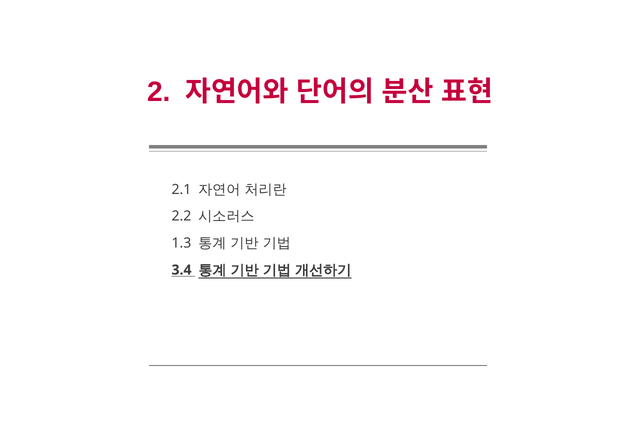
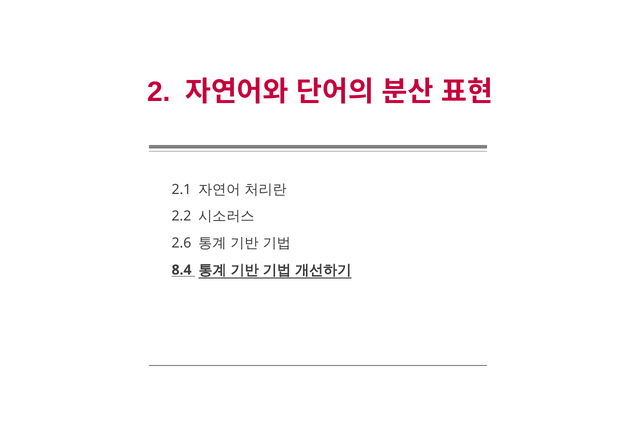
1.3: 1.3 -> 2.6
3.4: 3.4 -> 8.4
